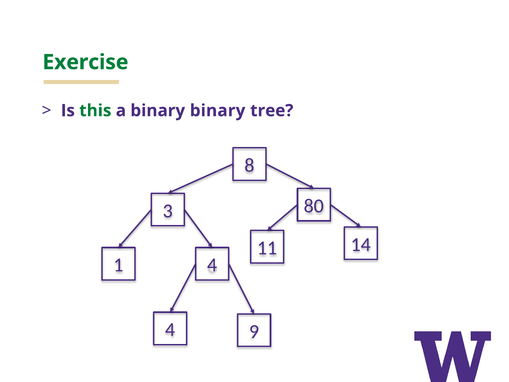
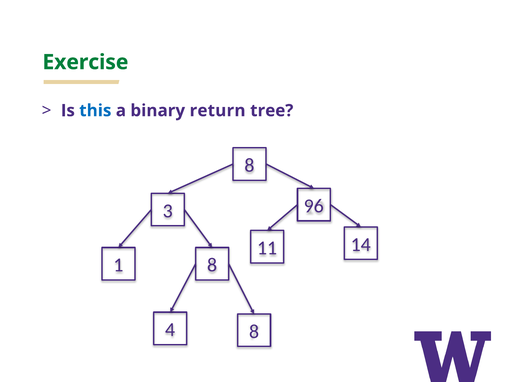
this colour: green -> blue
binary binary: binary -> return
80: 80 -> 96
1 4: 4 -> 8
4 9: 9 -> 8
